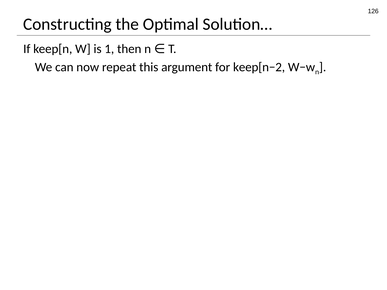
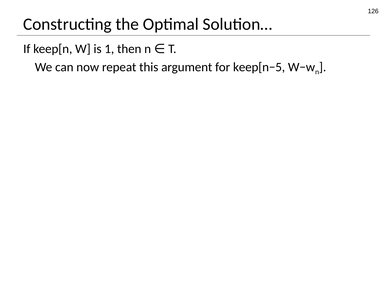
keep[n−2: keep[n−2 -> keep[n−5
